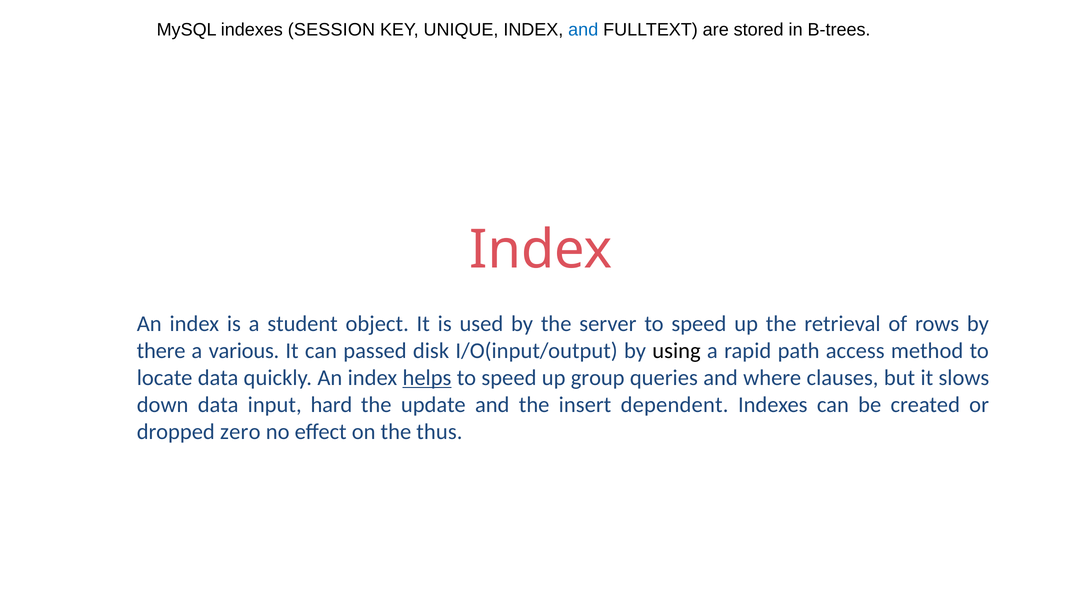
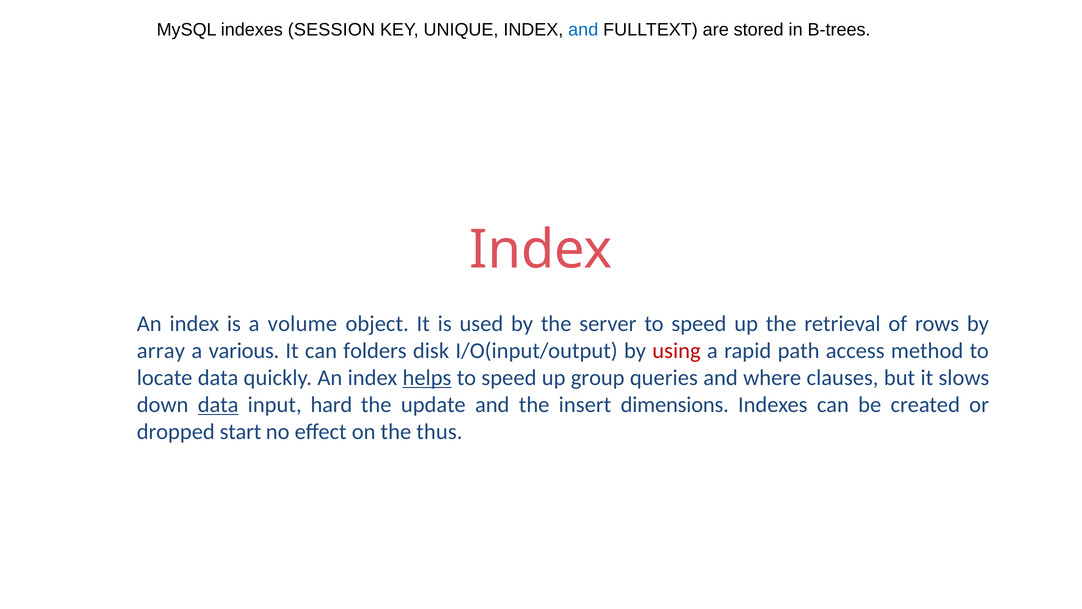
student: student -> volume
there: there -> array
passed: passed -> folders
using colour: black -> red
data at (218, 405) underline: none -> present
dependent: dependent -> dimensions
zero: zero -> start
